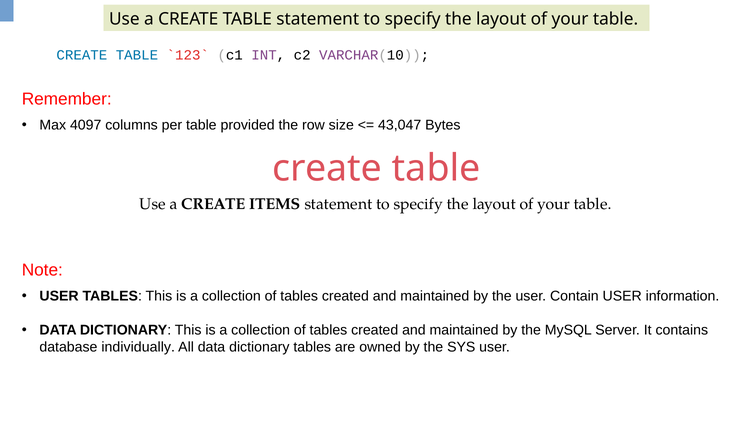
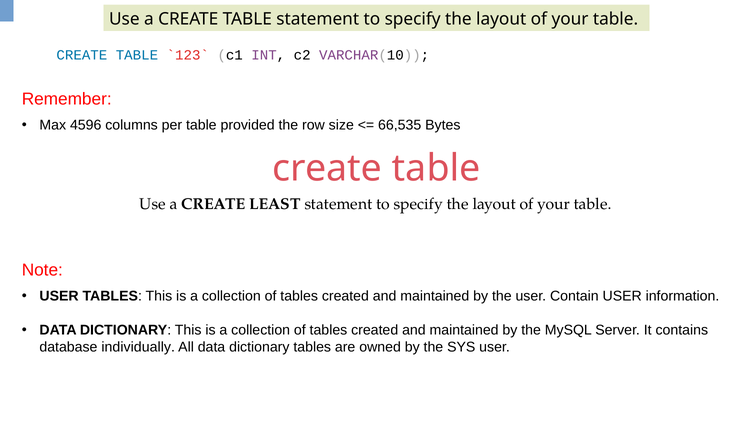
4097: 4097 -> 4596
43,047: 43,047 -> 66,535
ITEMS: ITEMS -> LEAST
